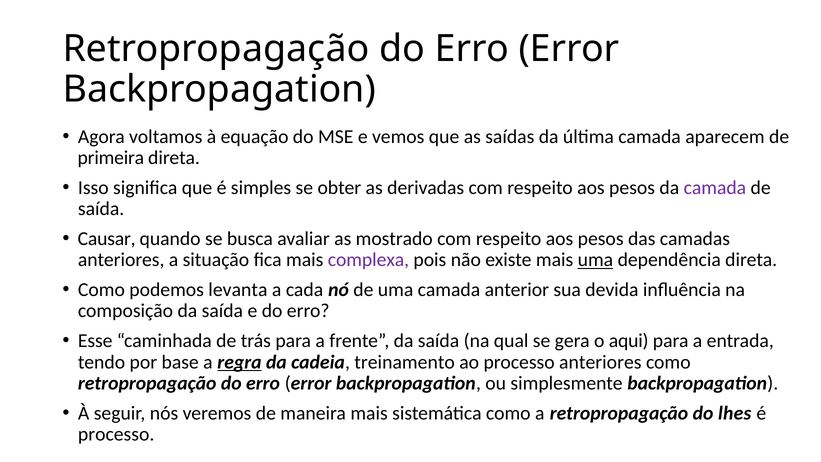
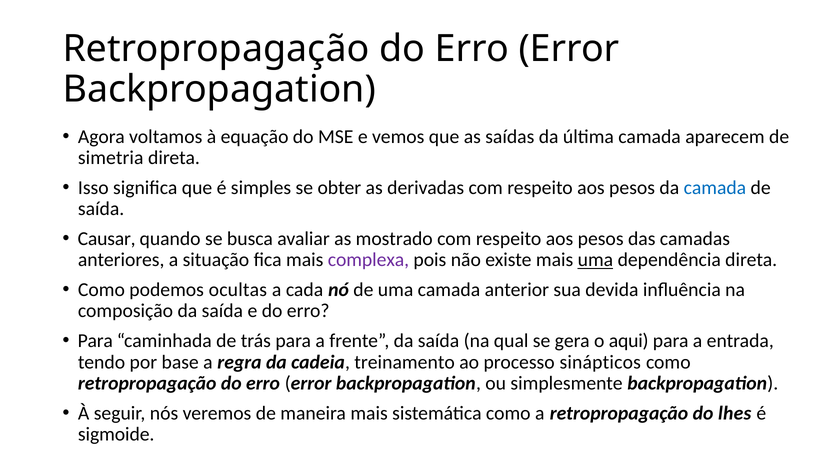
primeira: primeira -> simetria
camada at (715, 188) colour: purple -> blue
levanta: levanta -> ocultas
Esse at (95, 341): Esse -> Para
regra underline: present -> none
processo anteriores: anteriores -> sinápticos
processo at (116, 434): processo -> sigmoide
